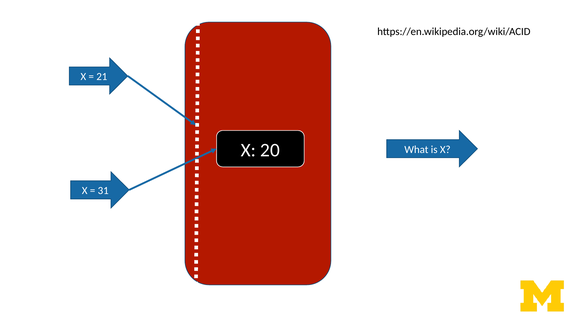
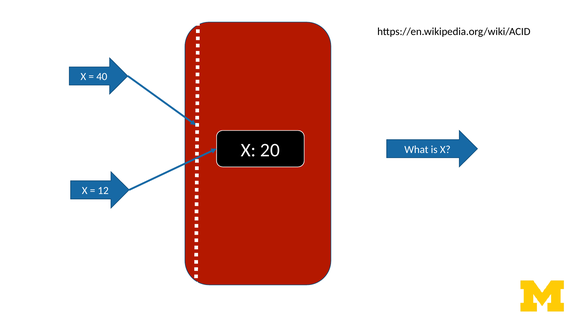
21: 21 -> 40
31: 31 -> 12
